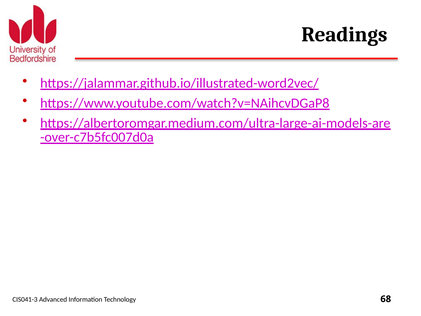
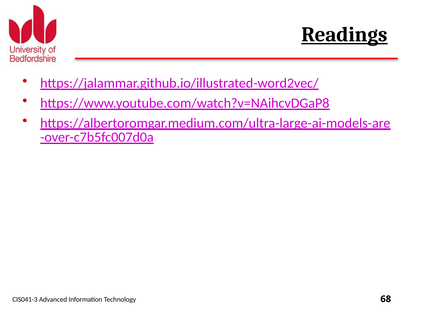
Readings underline: none -> present
